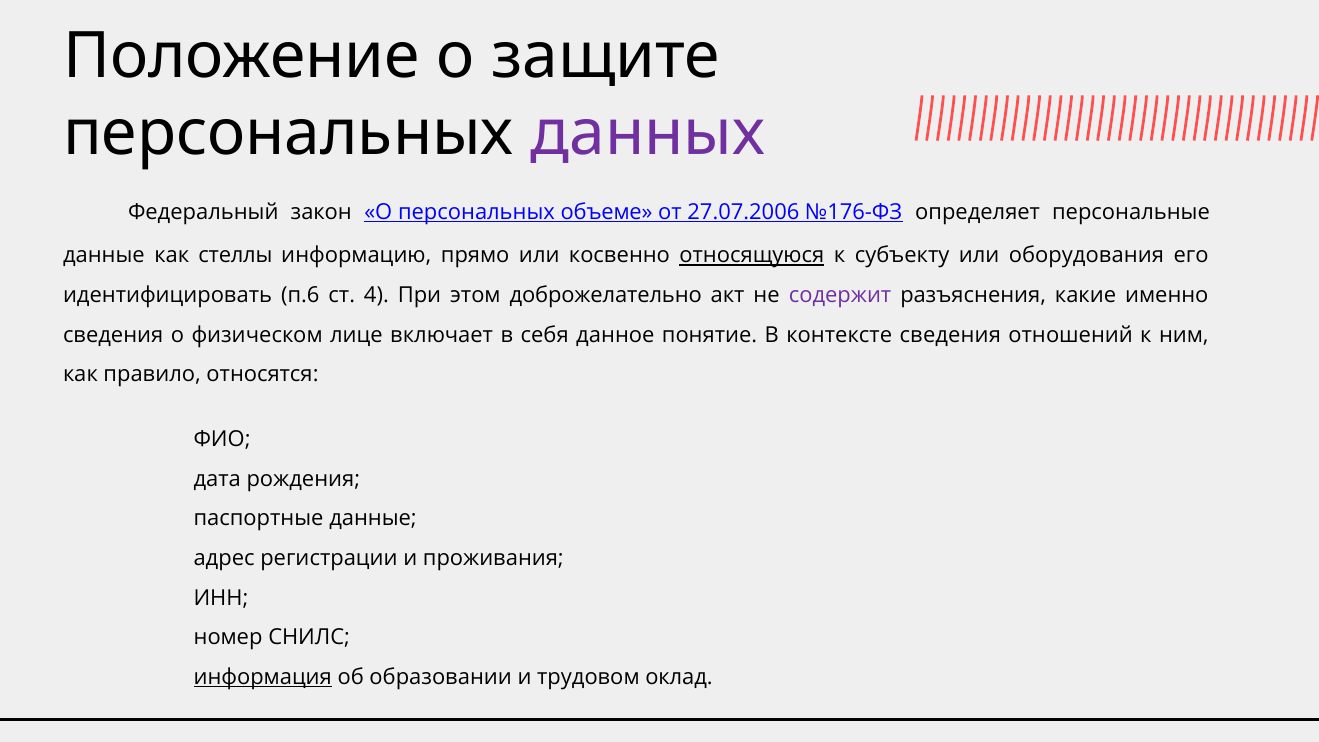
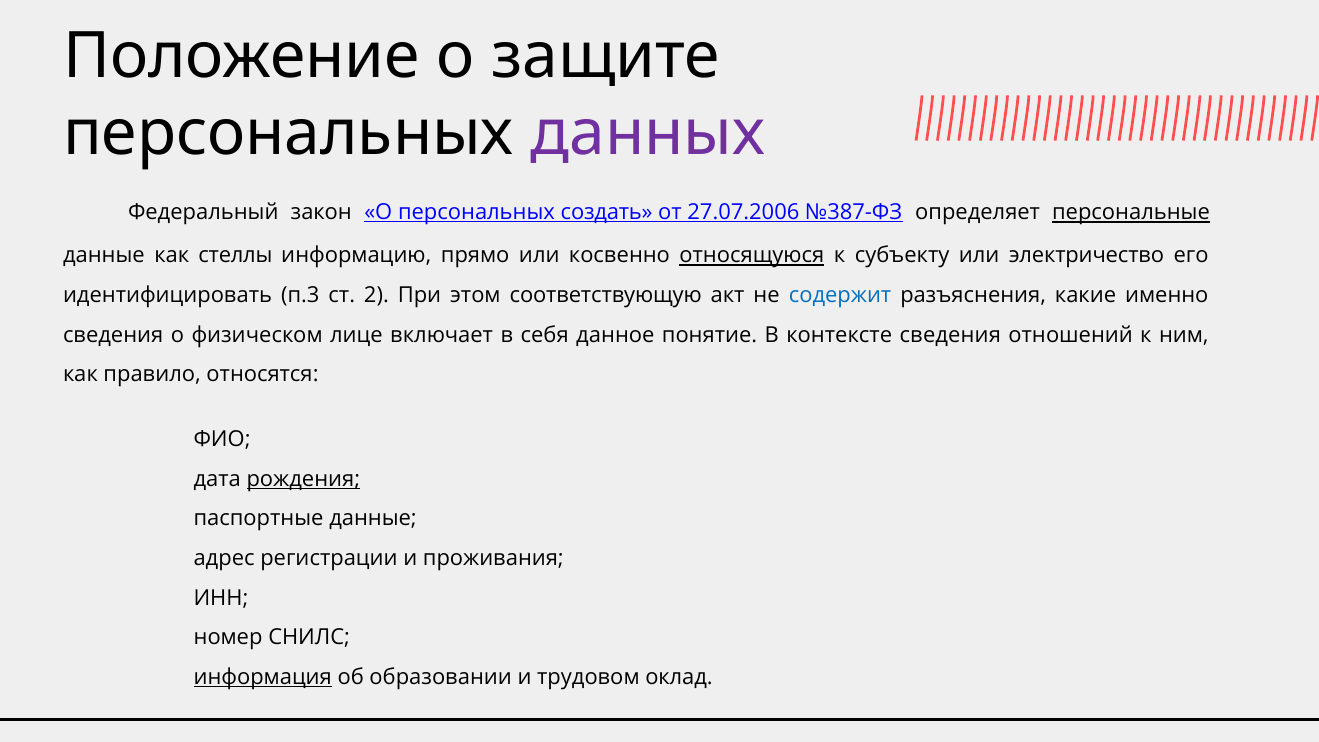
объеме: объеме -> создать
№176-ФЗ: №176-ФЗ -> №387-ФЗ
персональные underline: none -> present
оборудования: оборудования -> электричество
п.6: п.6 -> п.3
4: 4 -> 2
доброжелательно: доброжелательно -> соответствующую
содержит colour: purple -> blue
рождения underline: none -> present
